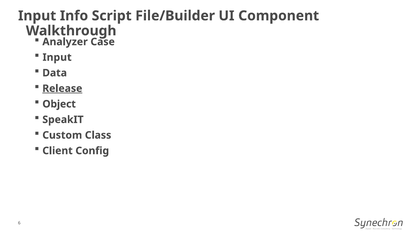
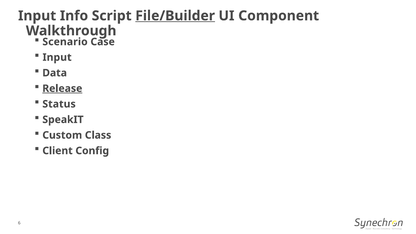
File/Builder underline: none -> present
Analyzer: Analyzer -> Scenario
Object: Object -> Status
